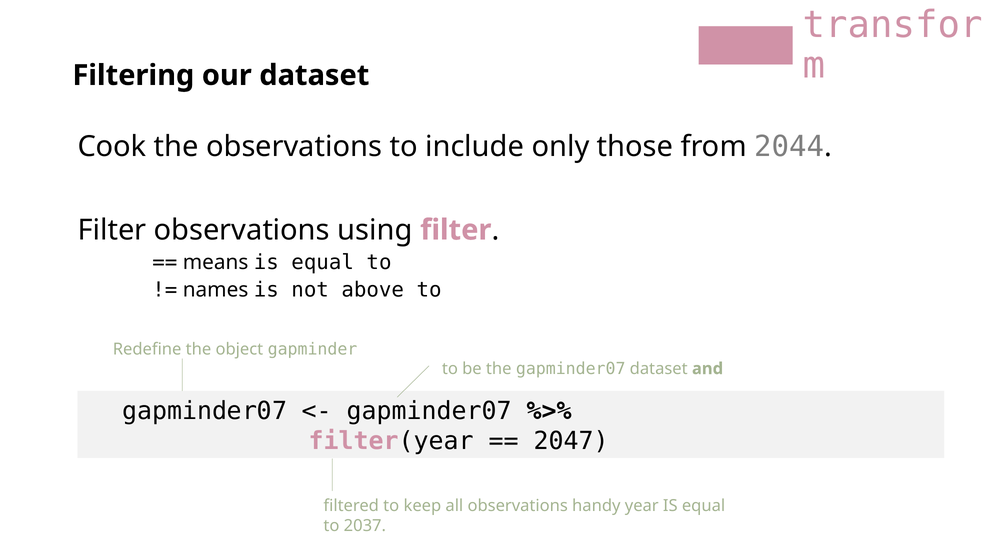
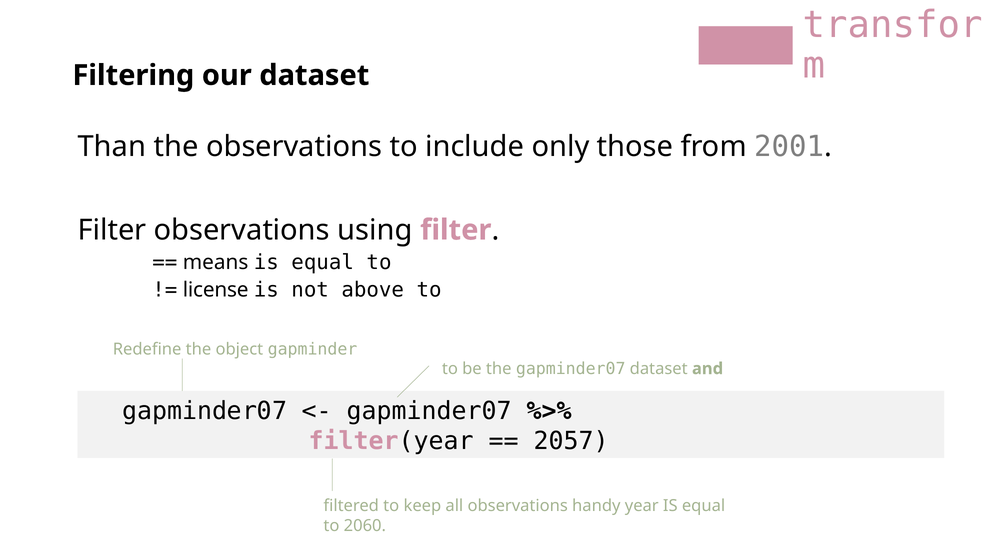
Cook: Cook -> Than
2044: 2044 -> 2001
names: names -> license
2047: 2047 -> 2057
2037: 2037 -> 2060
